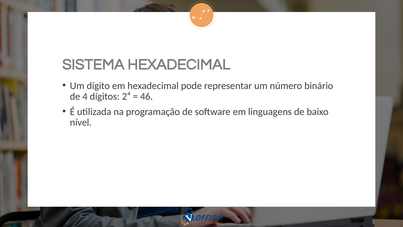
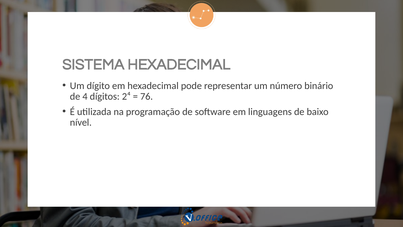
46: 46 -> 76
